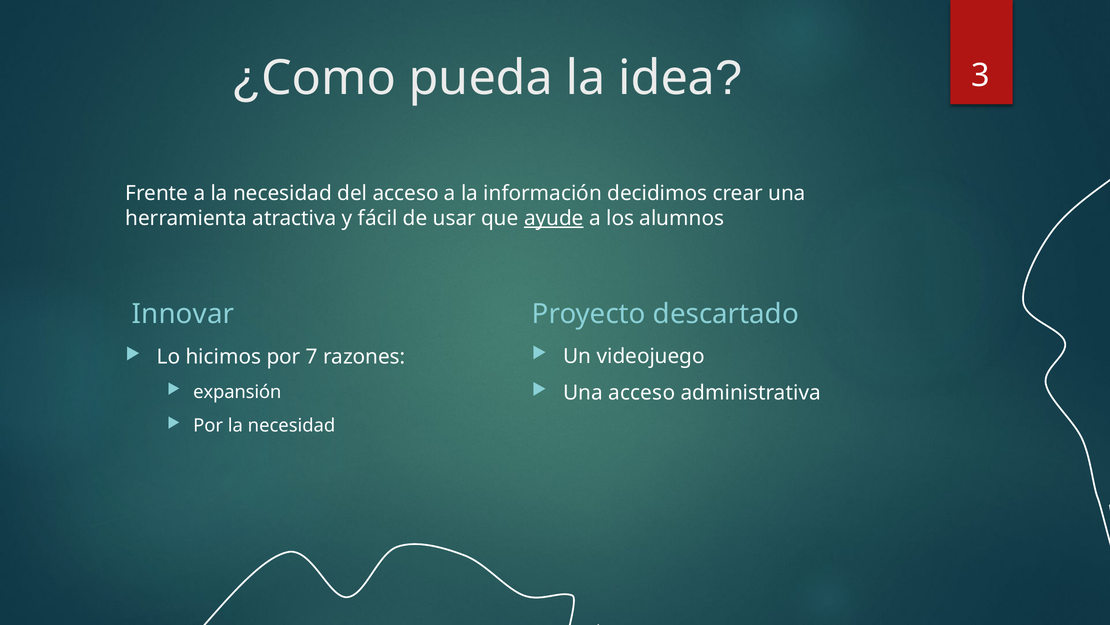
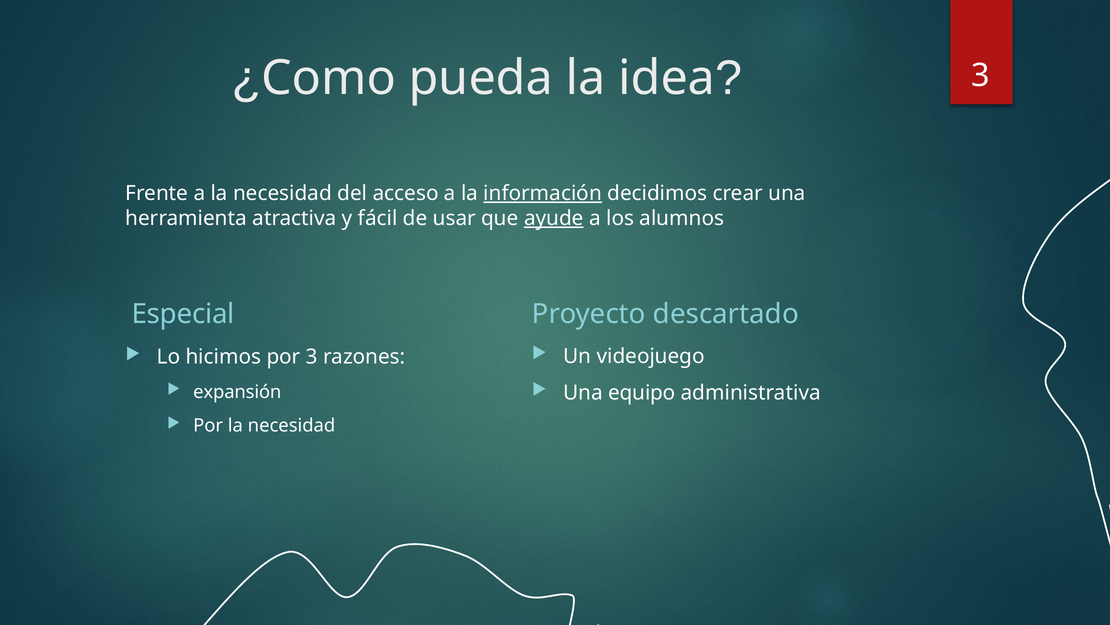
información underline: none -> present
Innovar: Innovar -> Especial
por 7: 7 -> 3
Una acceso: acceso -> equipo
